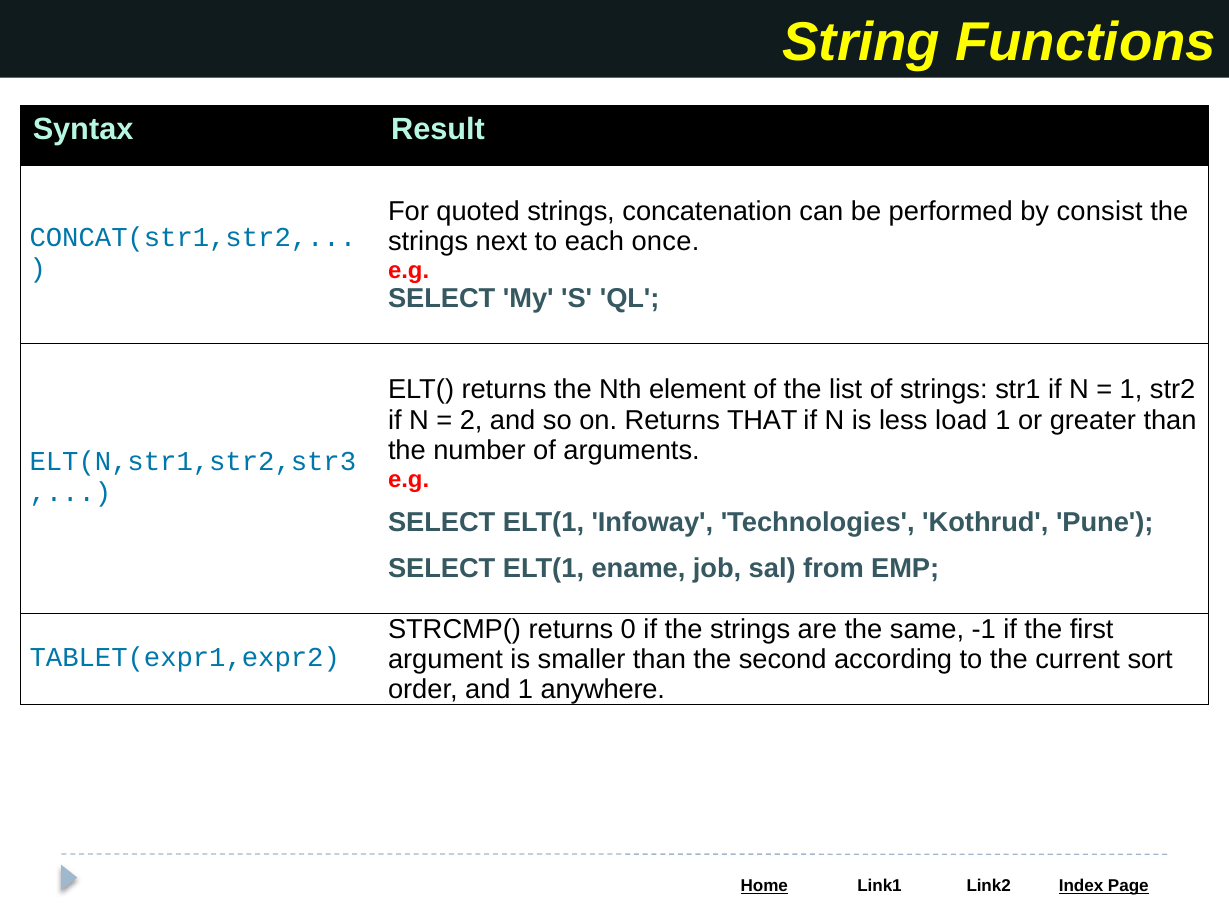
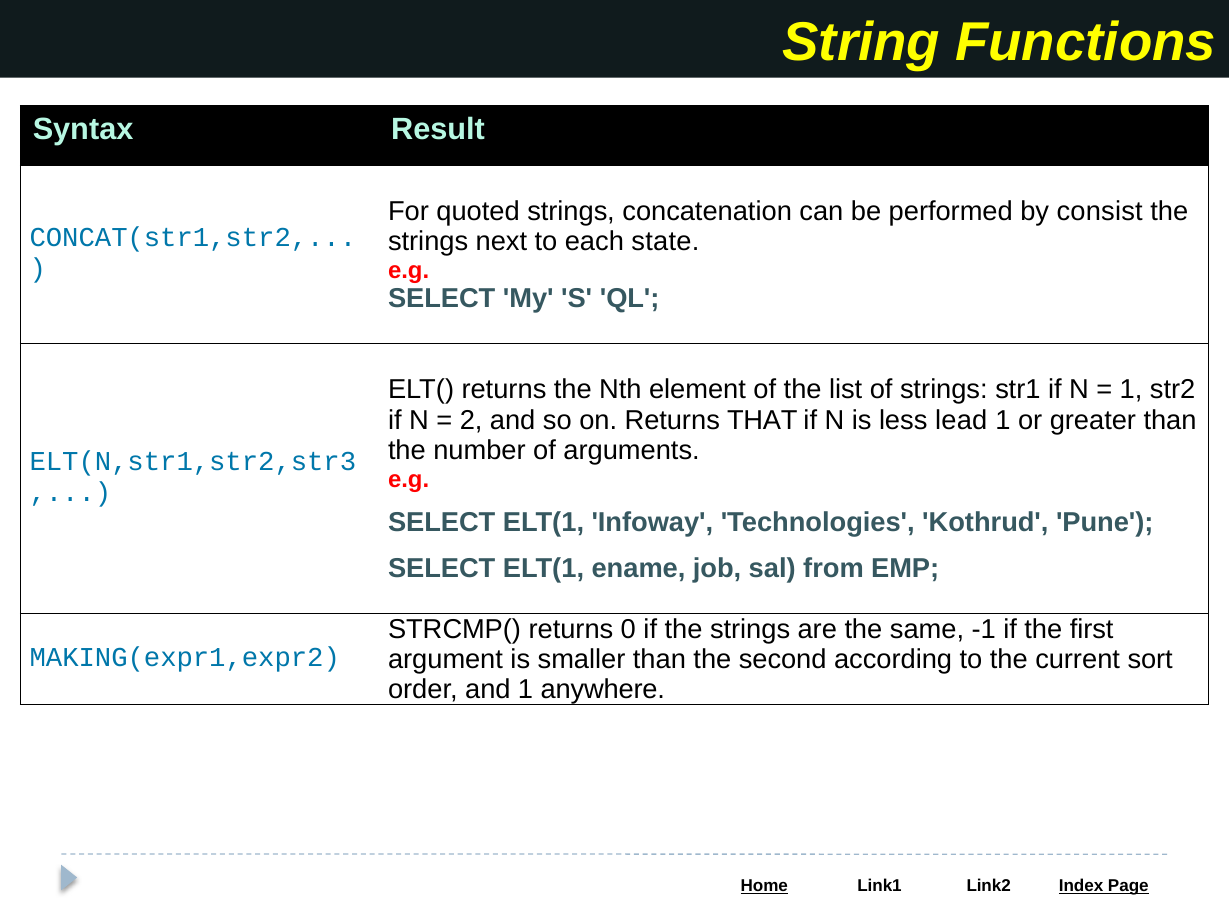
once: once -> state
load: load -> lead
TABLET(expr1,expr2: TABLET(expr1,expr2 -> MAKING(expr1,expr2
